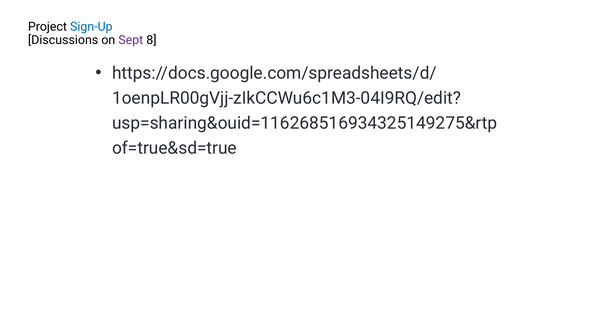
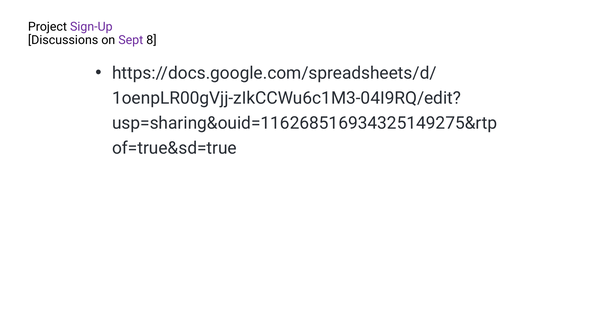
Sign-Up colour: blue -> purple
